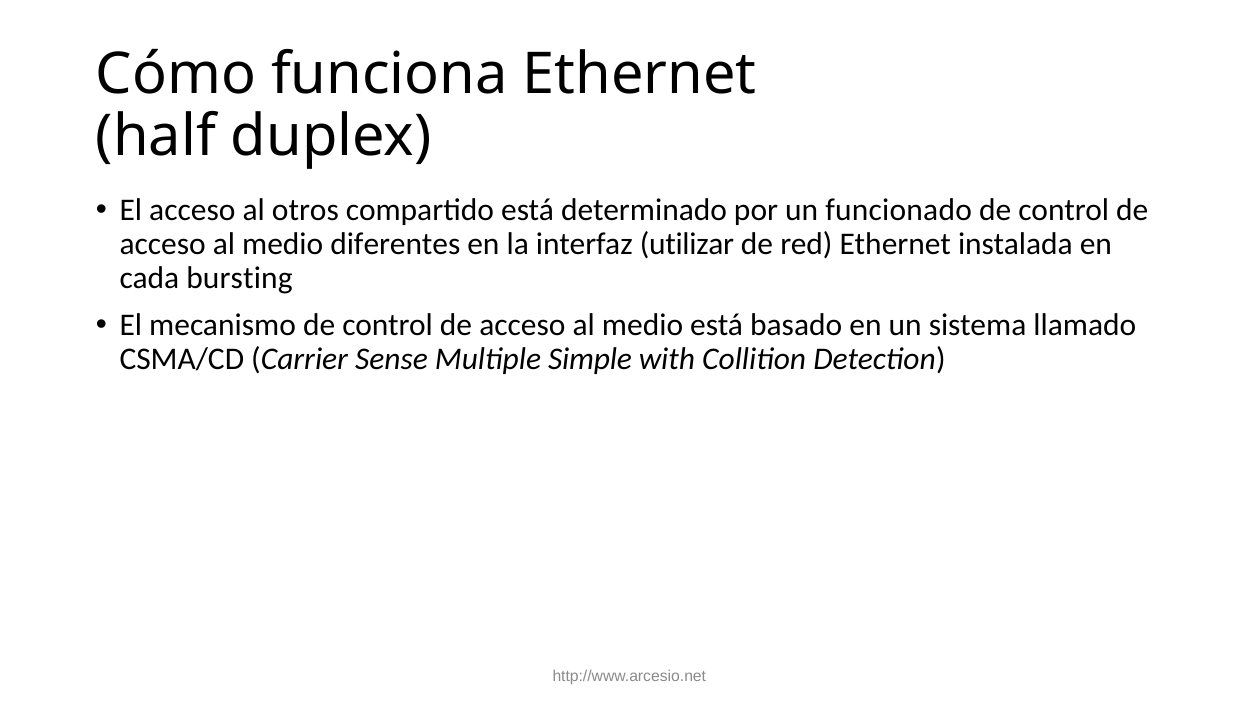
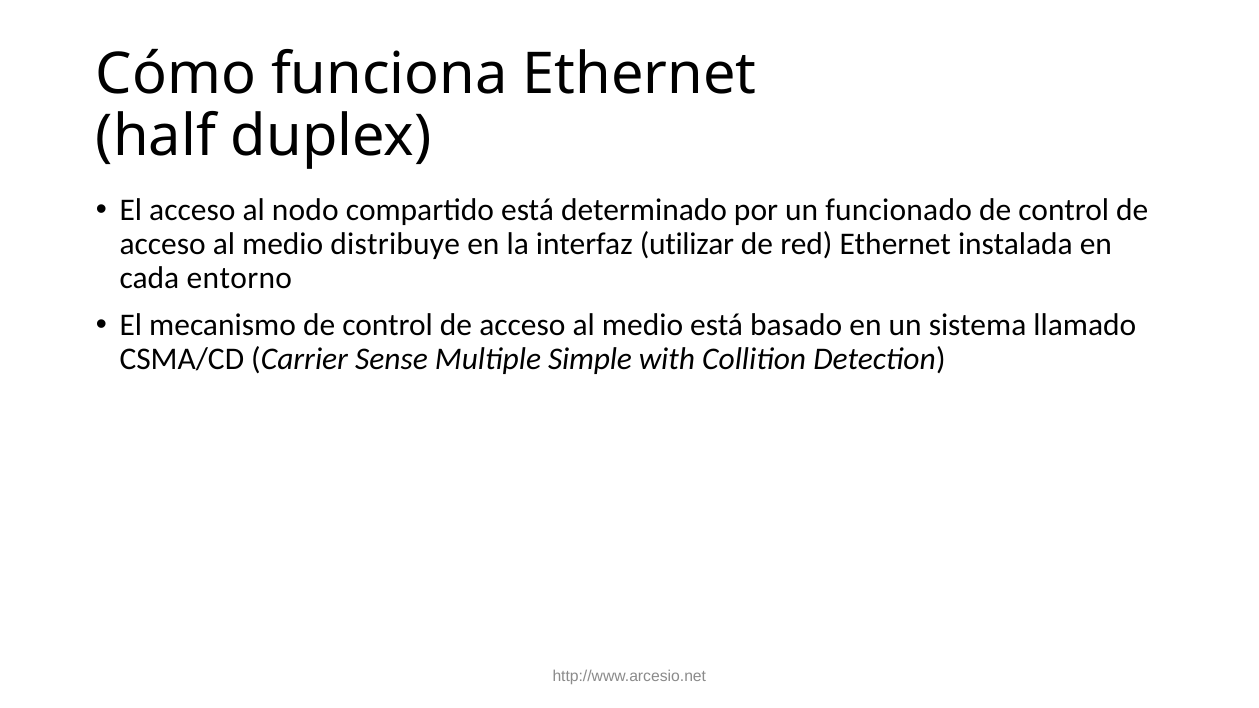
otros: otros -> nodo
diferentes: diferentes -> distribuye
bursting: bursting -> entorno
